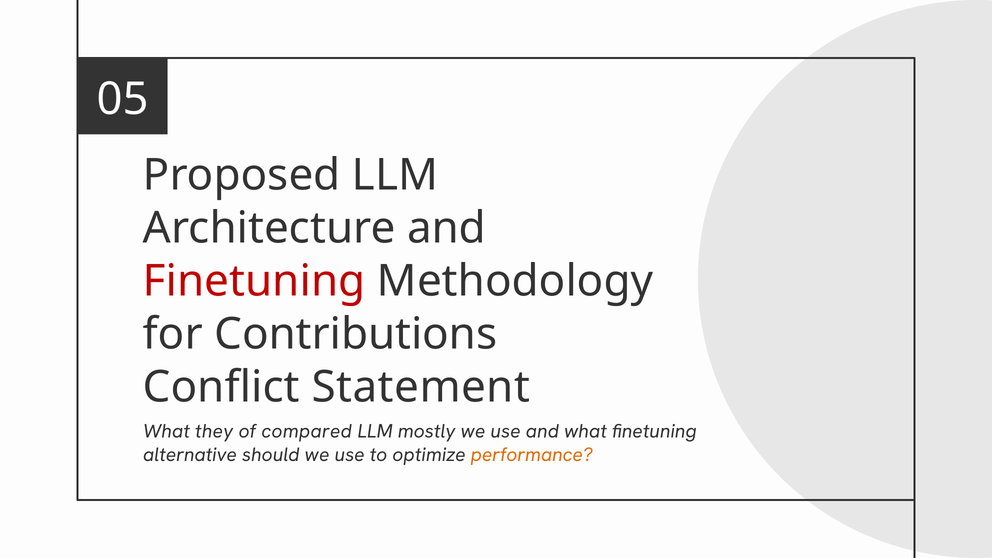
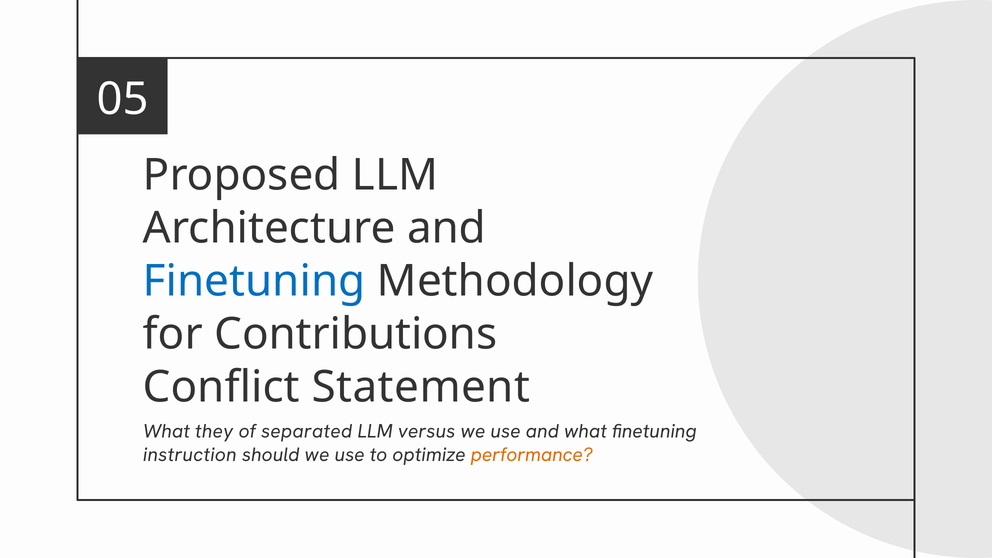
Finetuning at (254, 281) colour: red -> blue
compared: compared -> separated
mostly: mostly -> versus
alternative: alternative -> instruction
